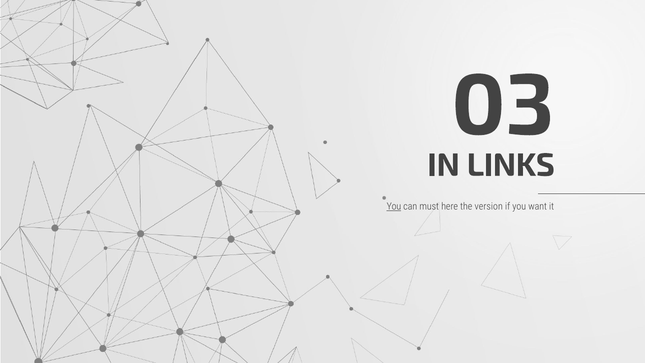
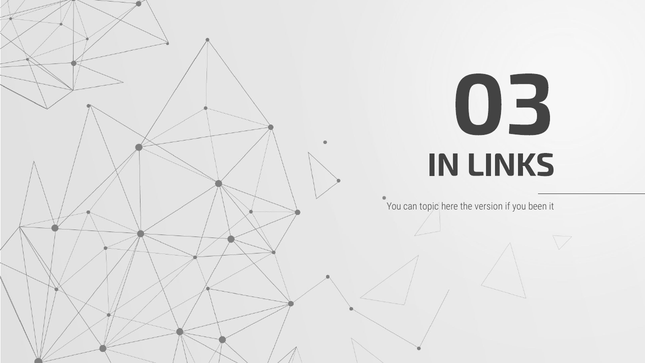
You at (394, 207) underline: present -> none
must: must -> topic
want: want -> been
